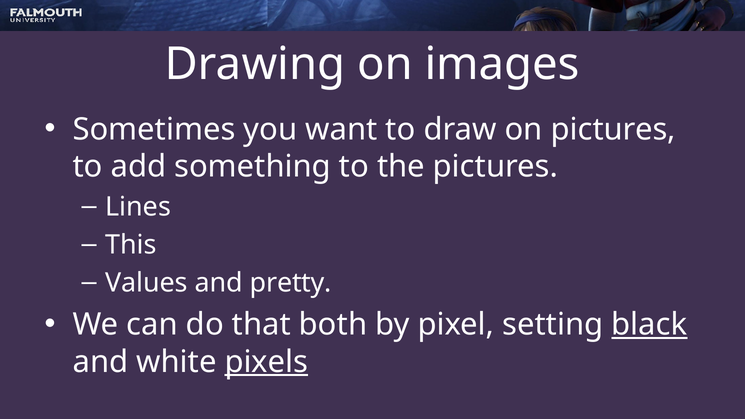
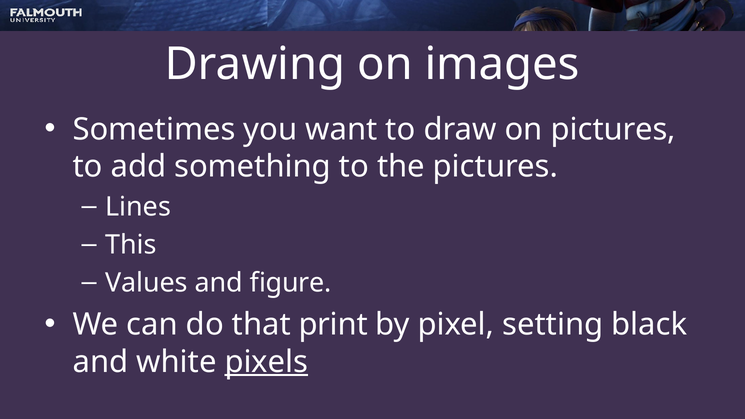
pretty: pretty -> figure
both: both -> print
black underline: present -> none
